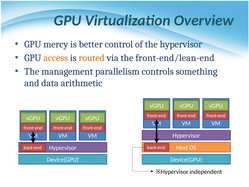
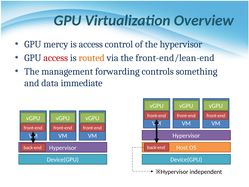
is better: better -> access
access at (56, 58) colour: orange -> red
parallelism: parallelism -> forwarding
arithmetic: arithmetic -> immediate
